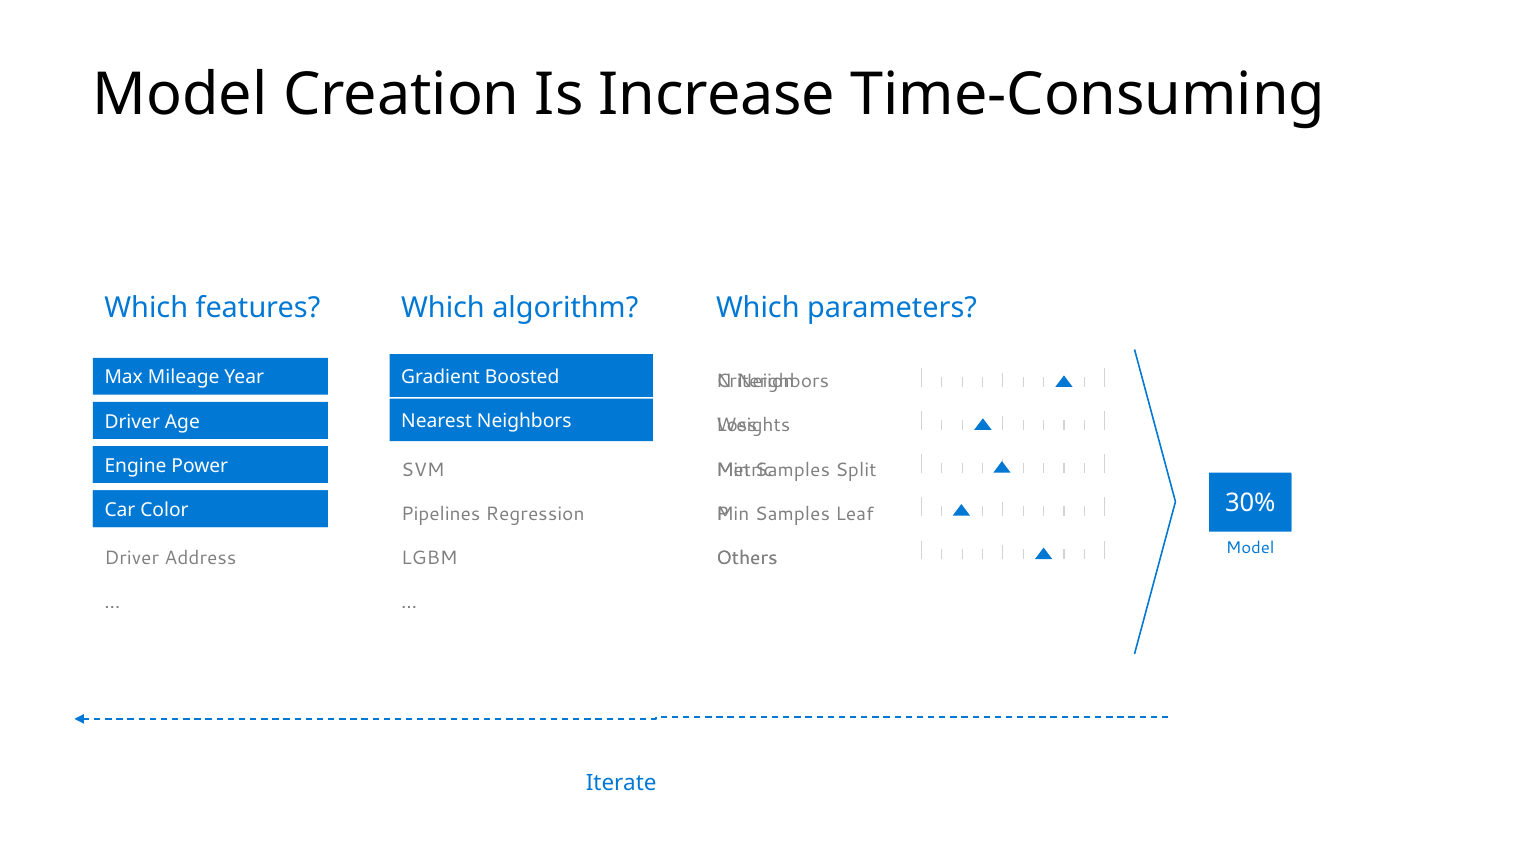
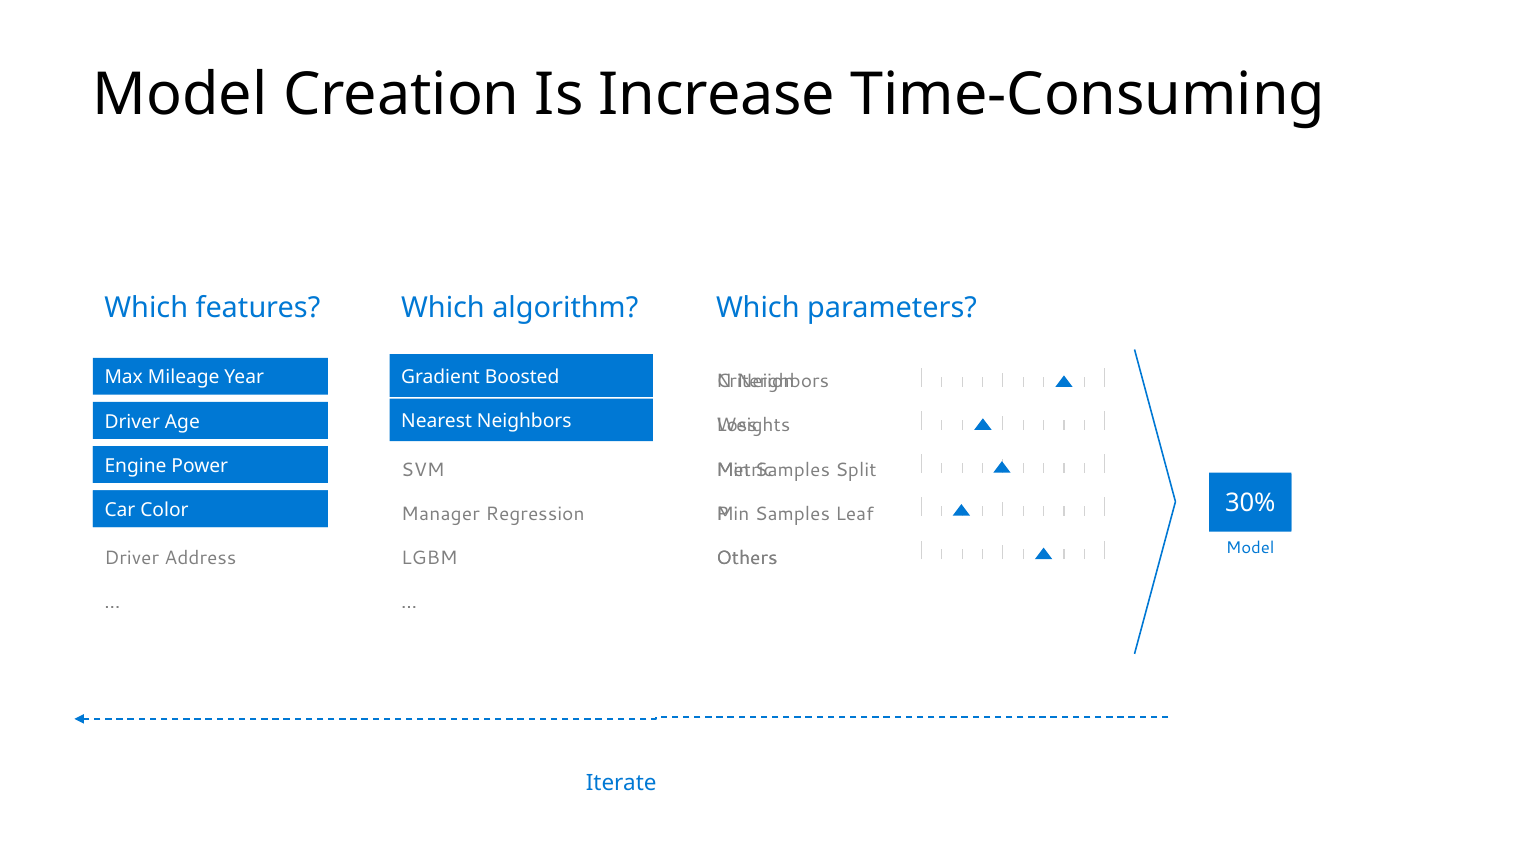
Pipelines: Pipelines -> Manager
